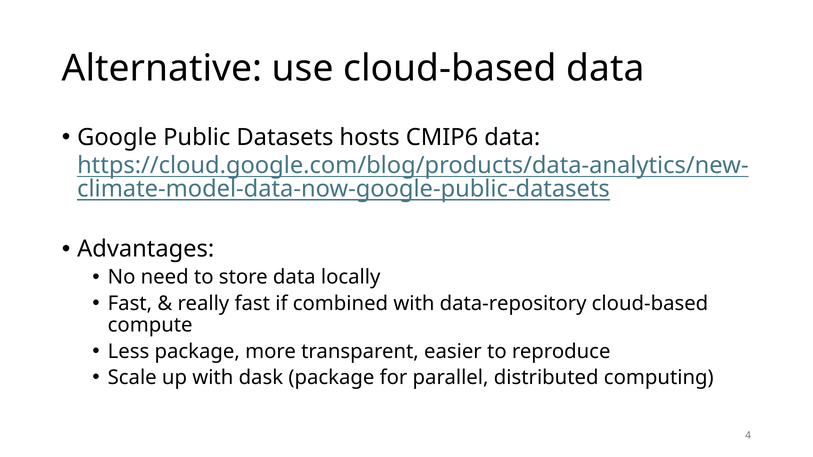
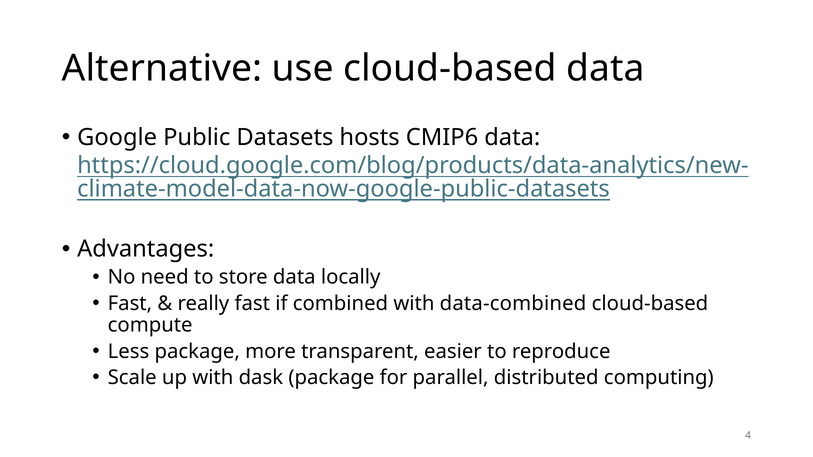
data-repository: data-repository -> data-combined
